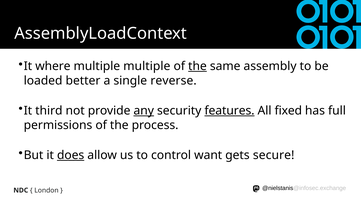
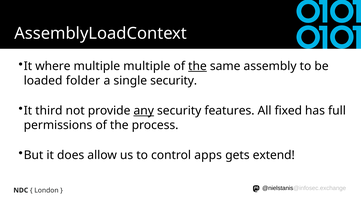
better: better -> folder
single reverse: reverse -> security
features underline: present -> none
does underline: present -> none
want: want -> apps
secure: secure -> extend
